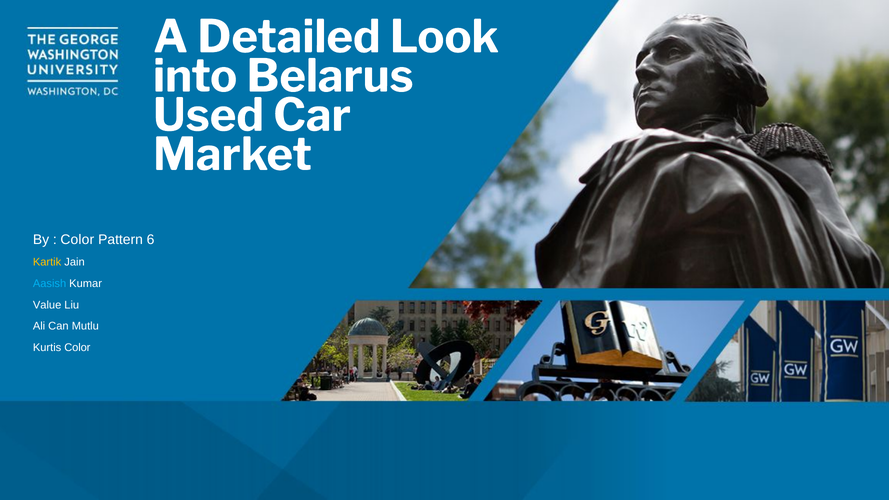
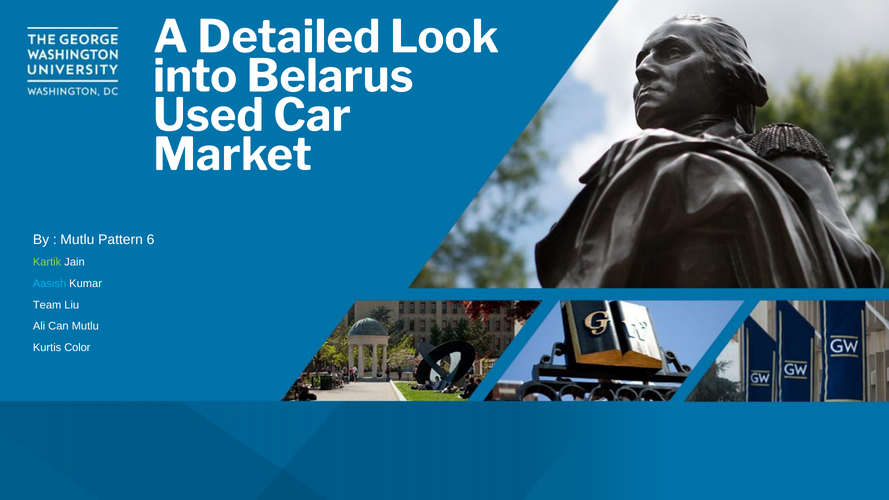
Color at (77, 240): Color -> Mutlu
Kartik colour: yellow -> light green
Value: Value -> Team
